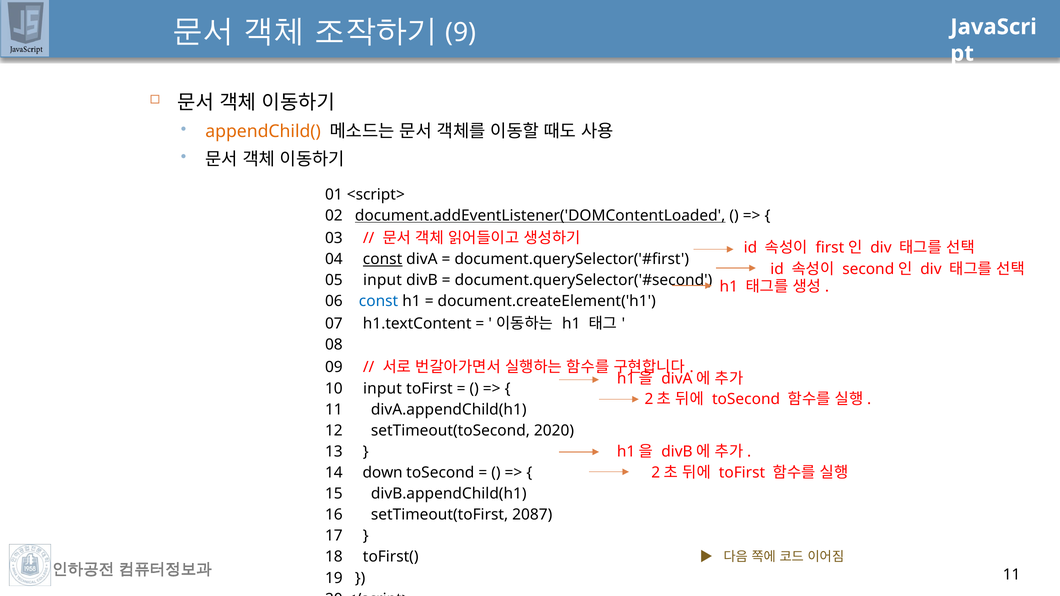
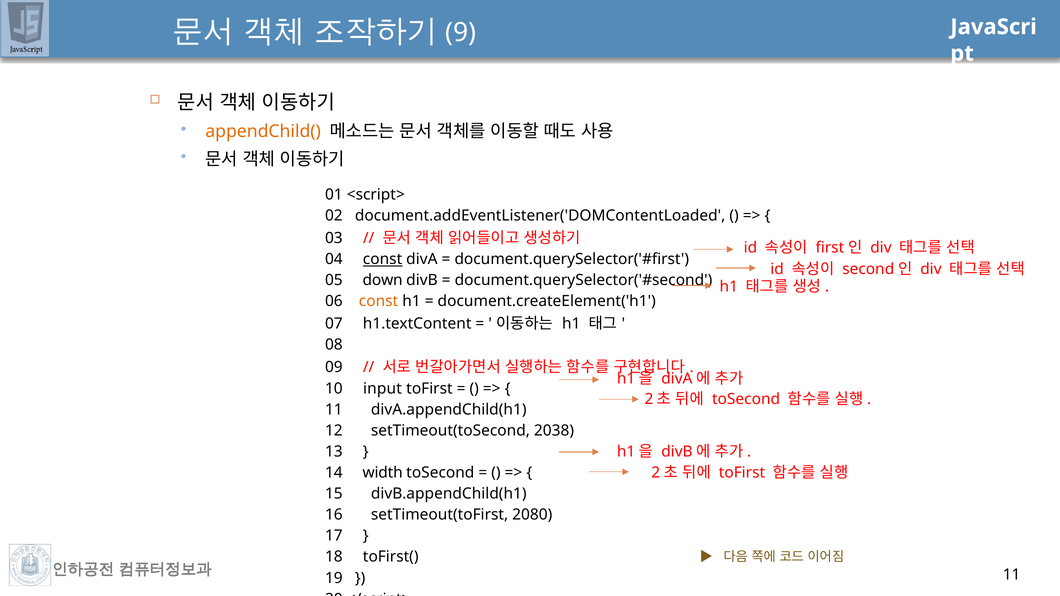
document.addEventListener('DOMContentLoaded underline: present -> none
05 input: input -> down
const at (379, 301) colour: blue -> orange
2020: 2020 -> 2038
down: down -> width
2087: 2087 -> 2080
